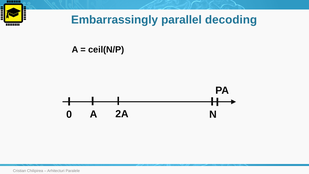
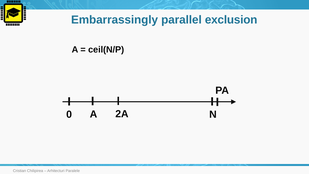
decoding: decoding -> exclusion
